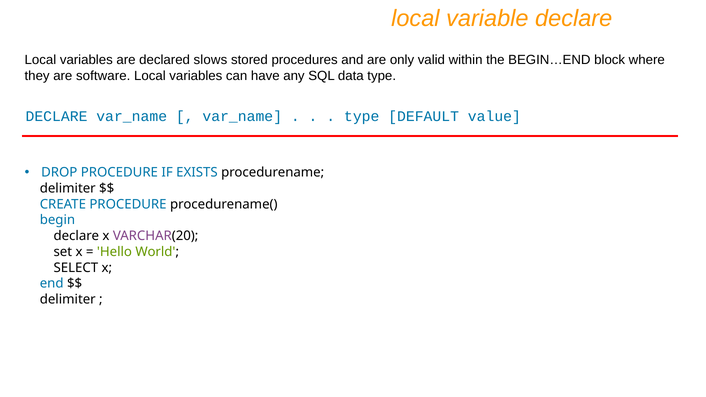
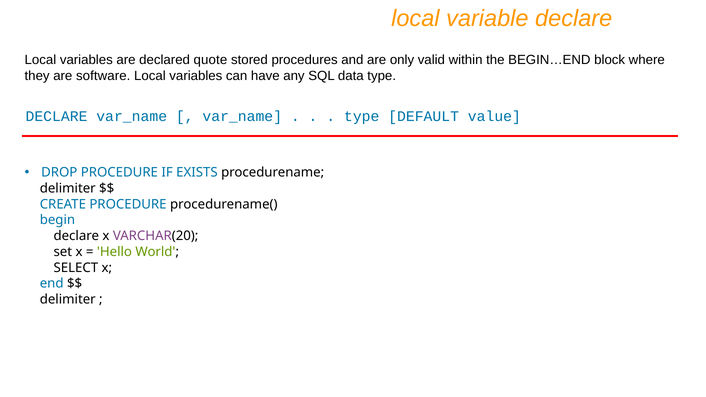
slows: slows -> quote
